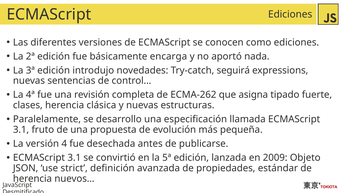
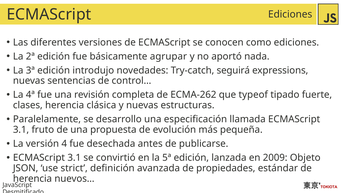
encarga: encarga -> agrupar
asigna: asigna -> typeof
